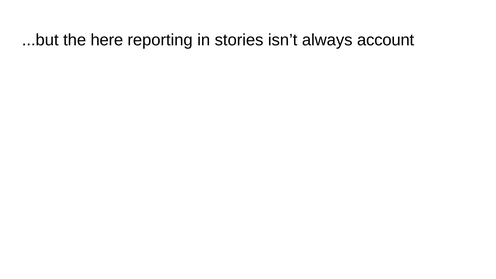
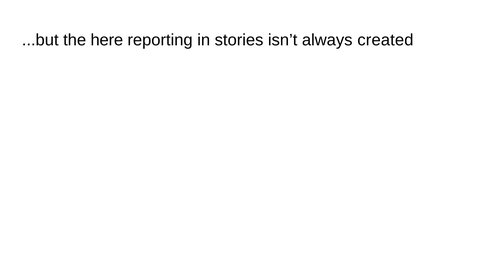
account: account -> created
